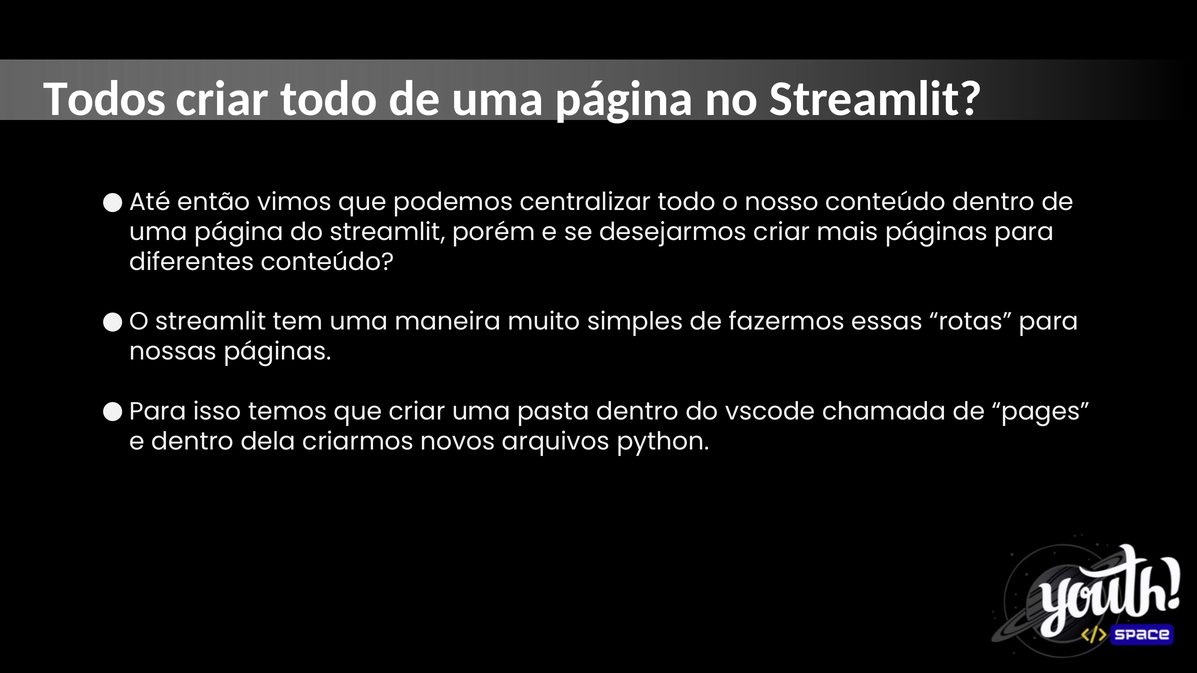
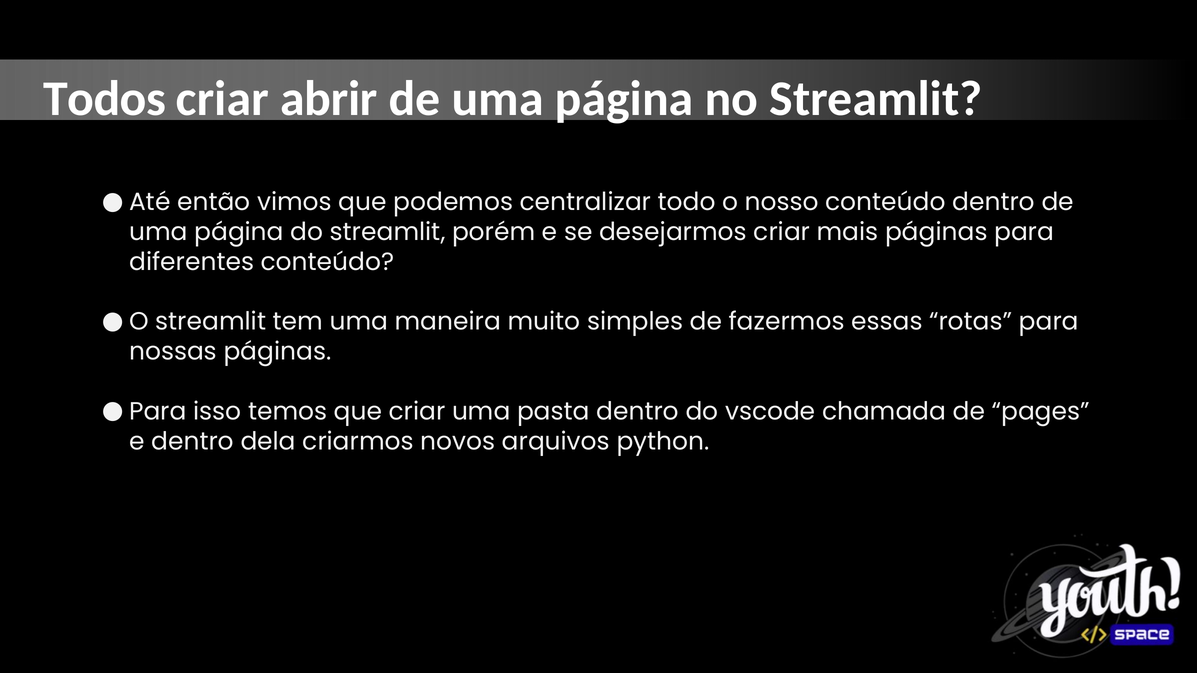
criar todo: todo -> abrir
